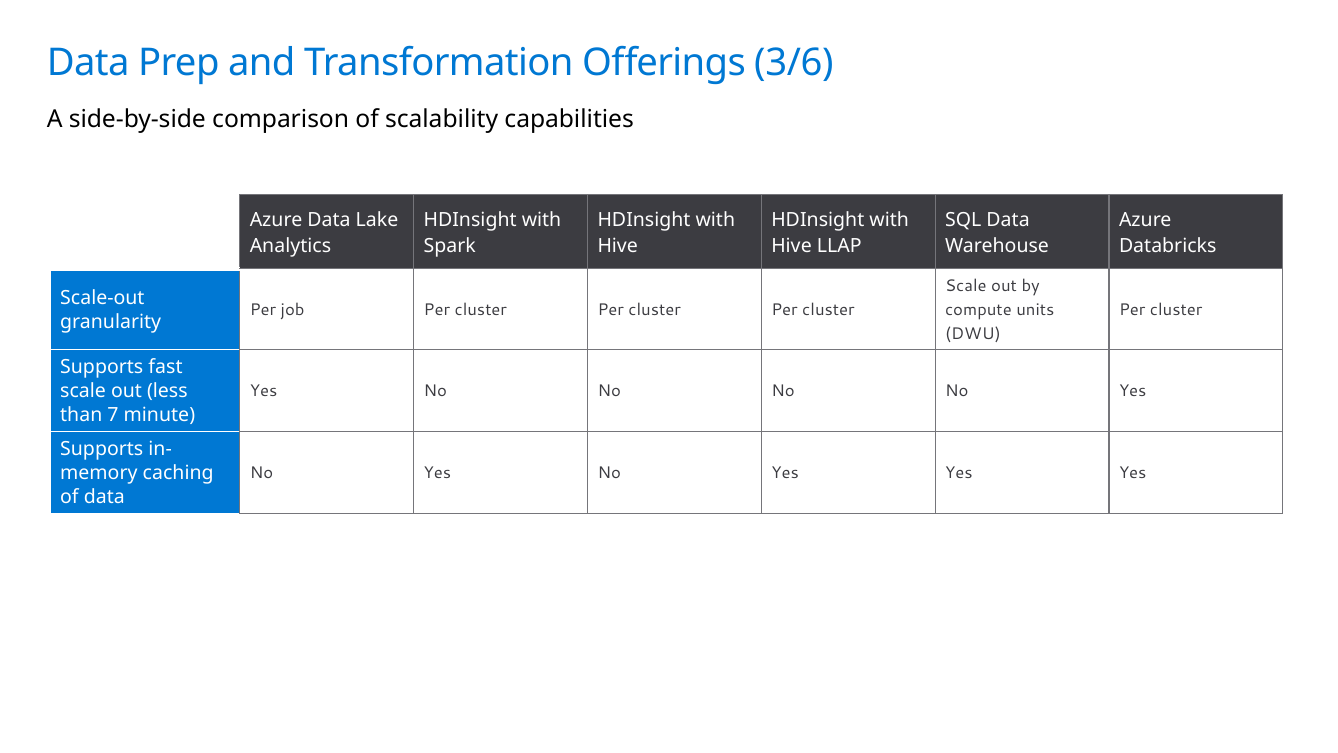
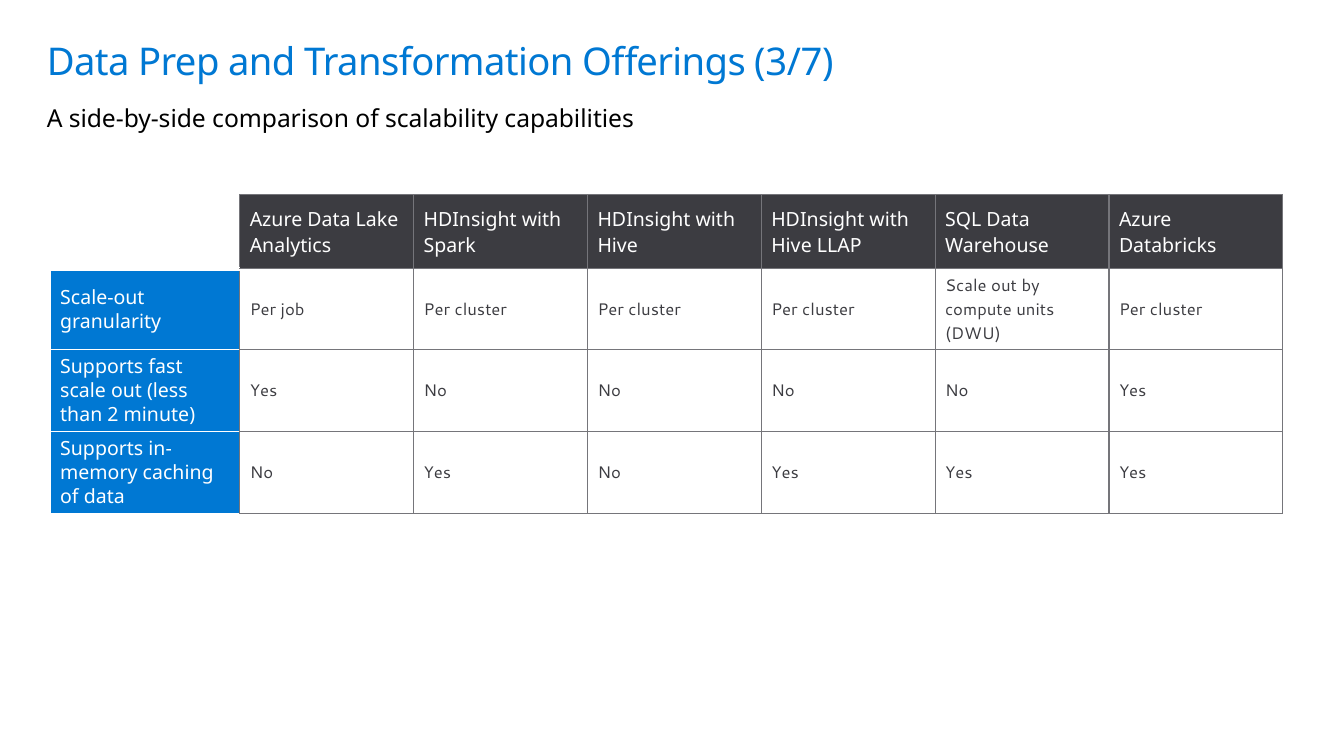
3/6: 3/6 -> 3/7
7: 7 -> 2
